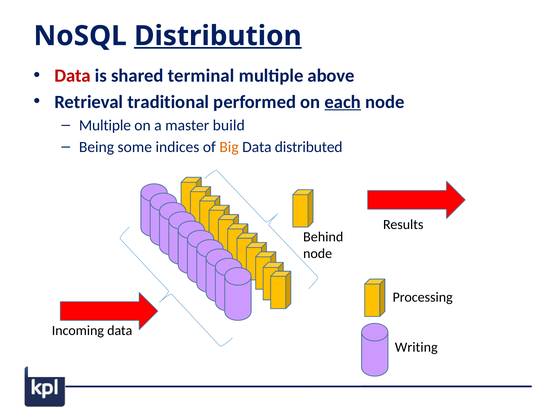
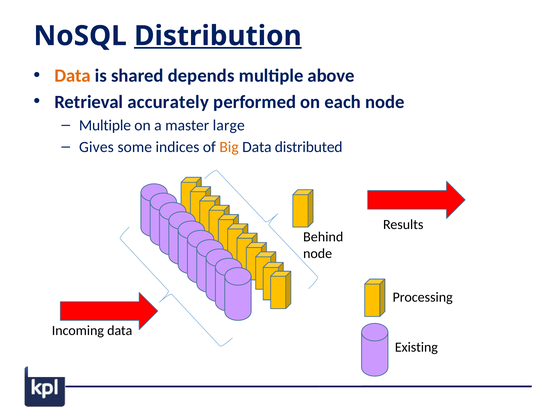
Data at (73, 76) colour: red -> orange
terminal: terminal -> depends
traditional: traditional -> accurately
each underline: present -> none
build: build -> large
Being: Being -> Gives
Writing: Writing -> Existing
